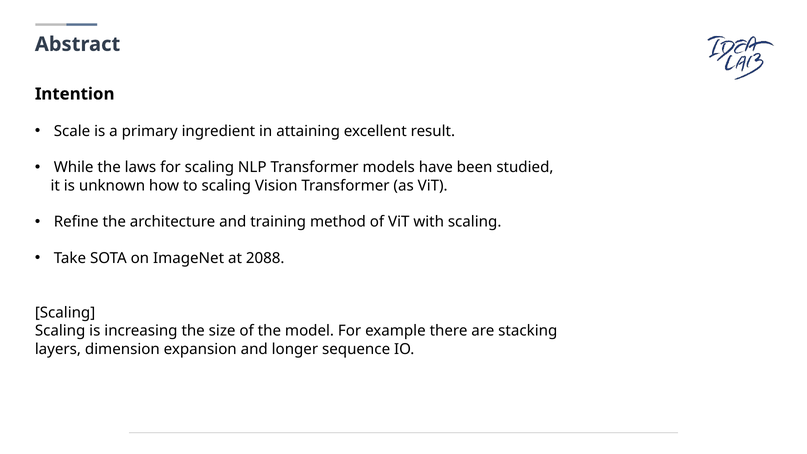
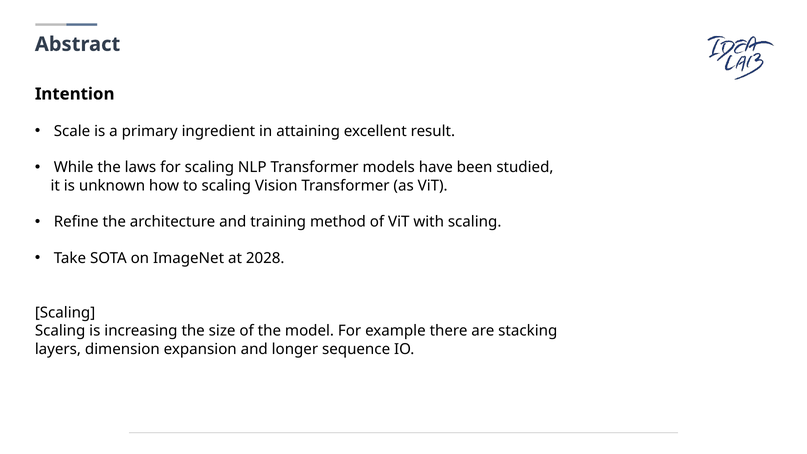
2088: 2088 -> 2028
